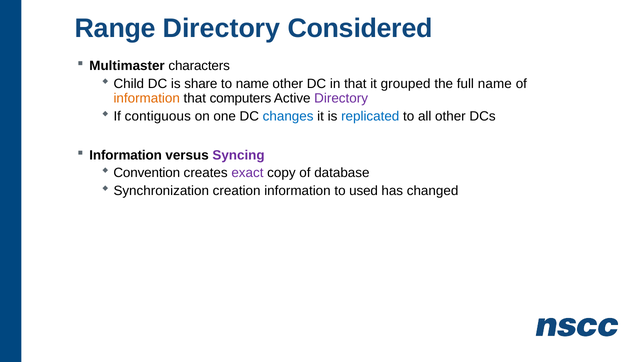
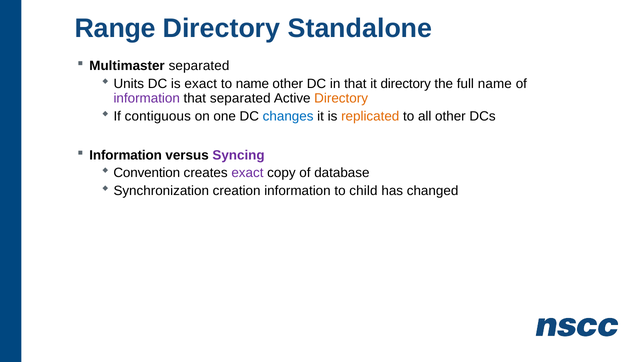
Considered: Considered -> Standalone
Multimaster characters: characters -> separated
Child: Child -> Units
is share: share -> exact
it grouped: grouped -> directory
information at (147, 98) colour: orange -> purple
that computers: computers -> separated
Directory at (341, 98) colour: purple -> orange
replicated colour: blue -> orange
used: used -> child
